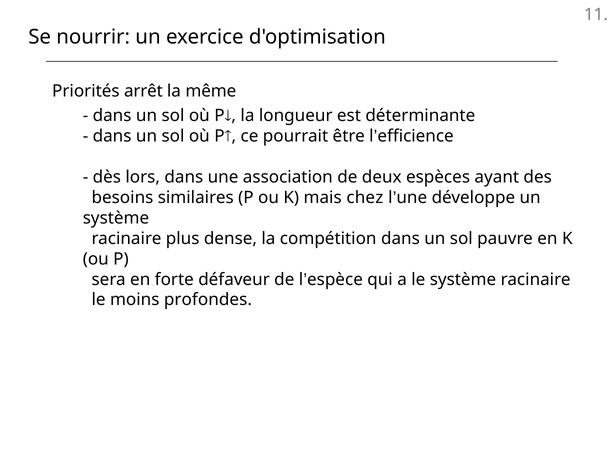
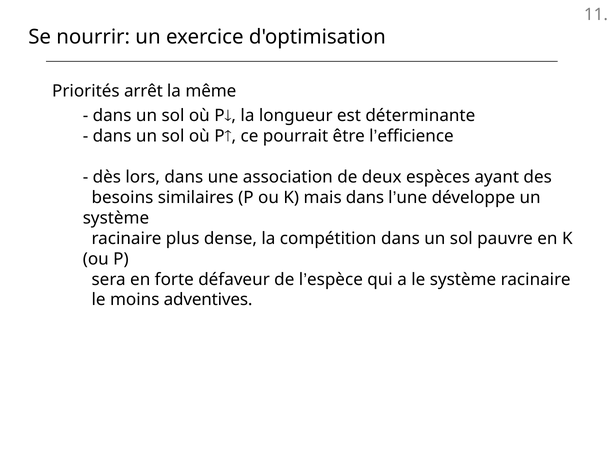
mais chez: chez -> dans
profondes: profondes -> adventives
